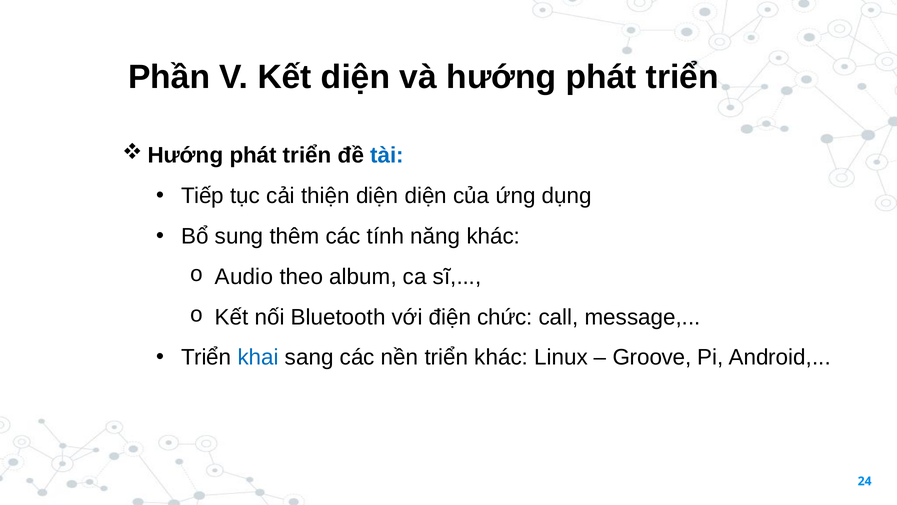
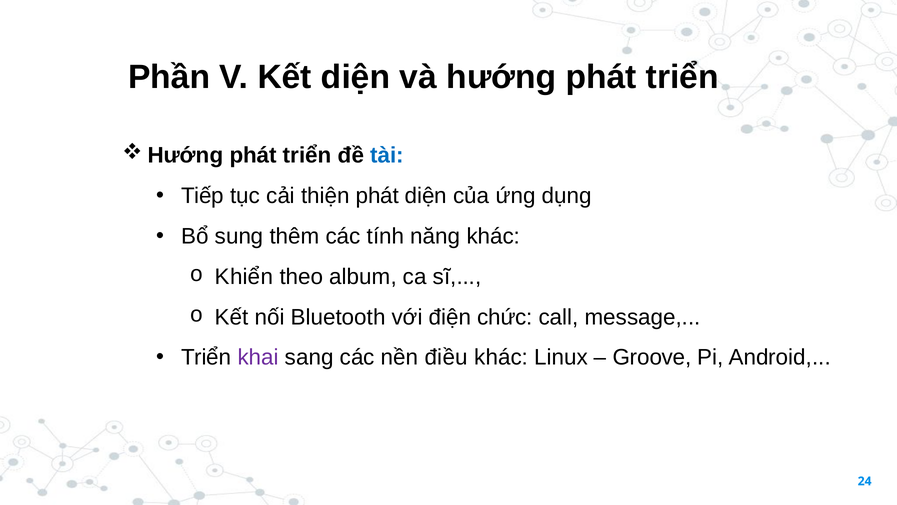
thiện diện: diện -> phát
Audio: Audio -> Khiển
khai colour: blue -> purple
nền triển: triển -> điều
